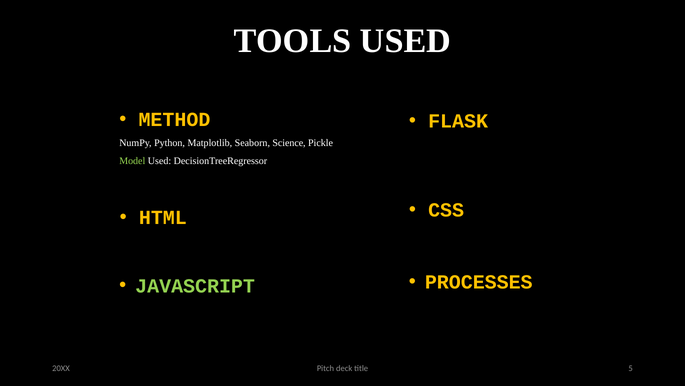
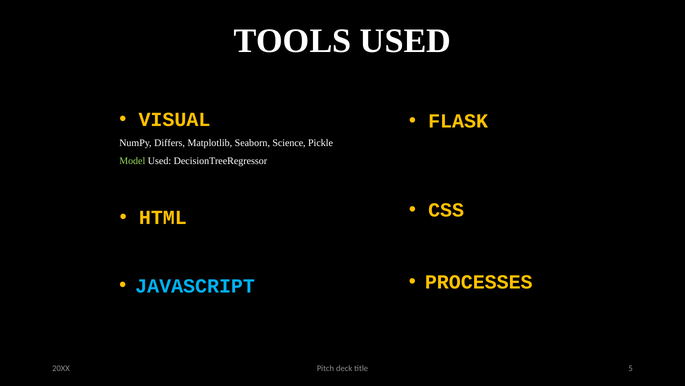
METHOD: METHOD -> VISUAL
Python: Python -> Differs
JAVASCRIPT colour: light green -> light blue
